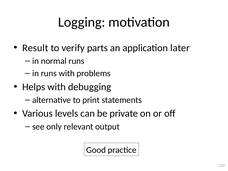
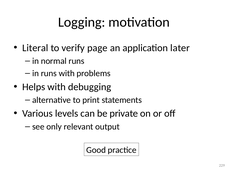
Result: Result -> Literal
parts: parts -> page
